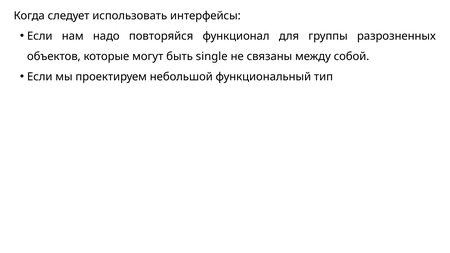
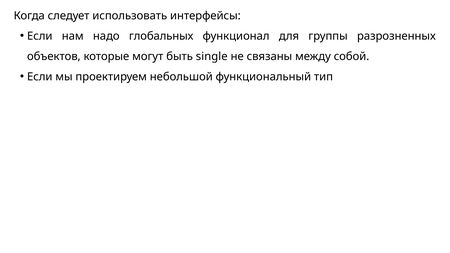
повторяйся: повторяйся -> глобальных
